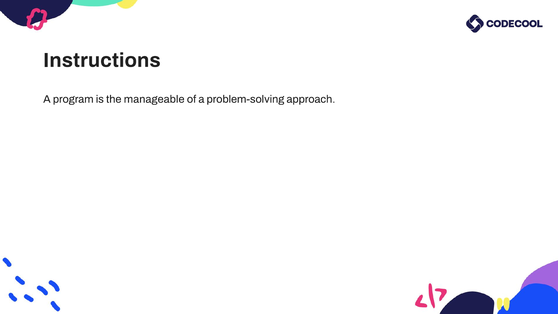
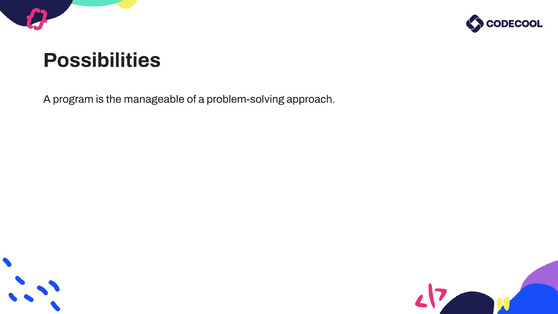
Instructions: Instructions -> Possibilities
